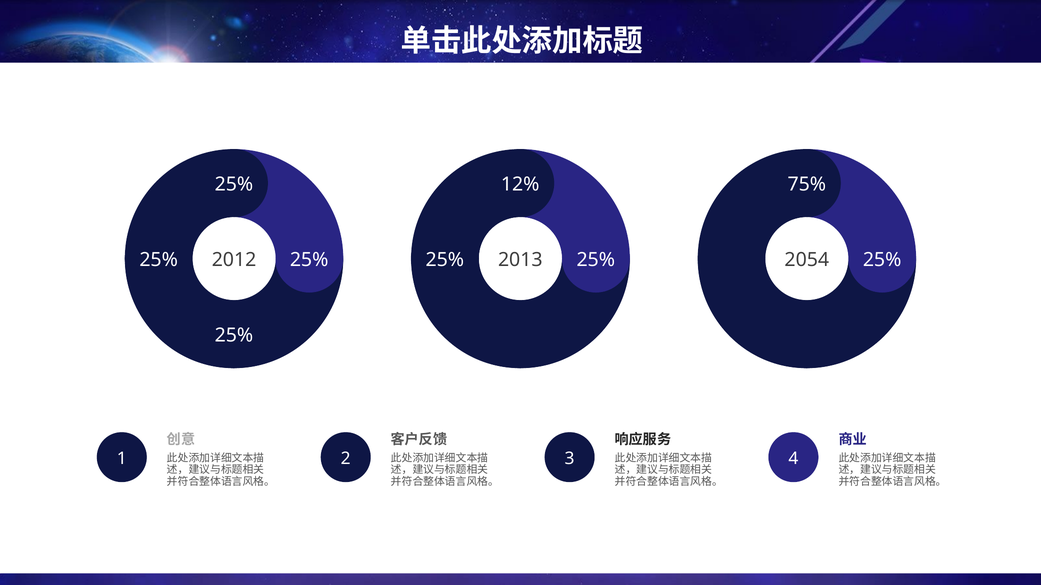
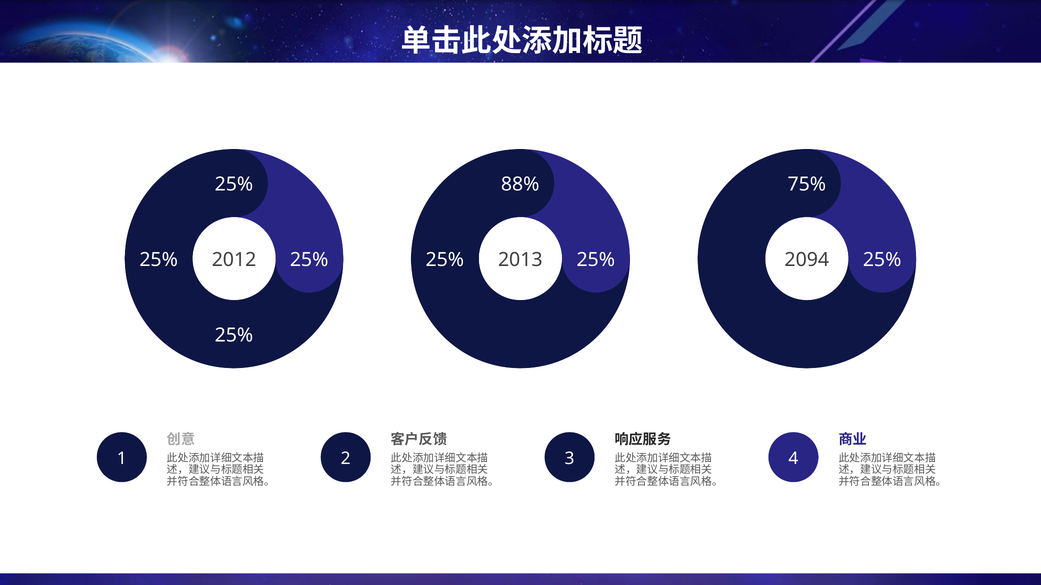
12%: 12% -> 88%
2054: 2054 -> 2094
